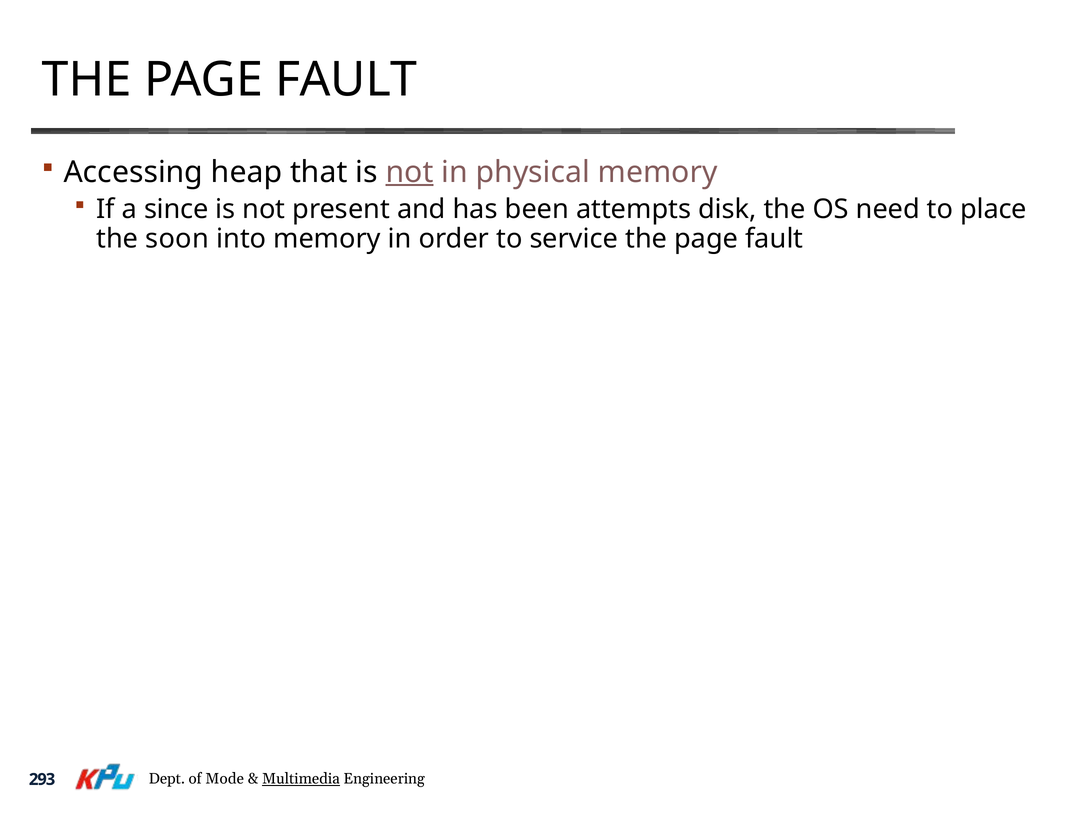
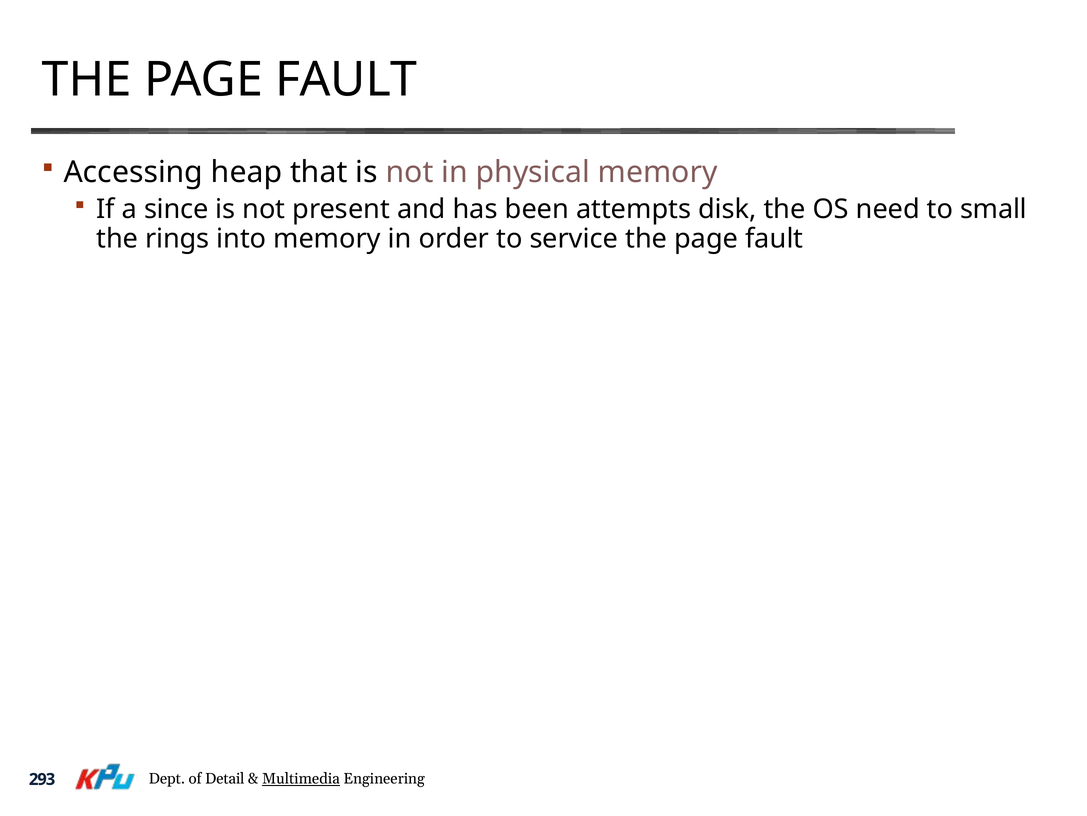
not at (410, 172) underline: present -> none
place: place -> small
soon: soon -> rings
Mode: Mode -> Detail
